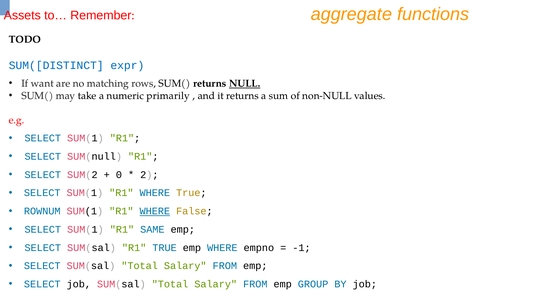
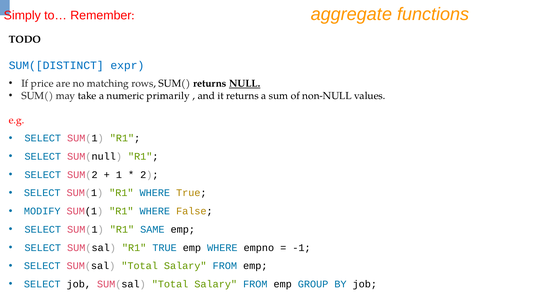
Assets: Assets -> Simply
want: want -> price
0: 0 -> 1
ROWNUM: ROWNUM -> MODIFY
WHERE at (155, 211) underline: present -> none
